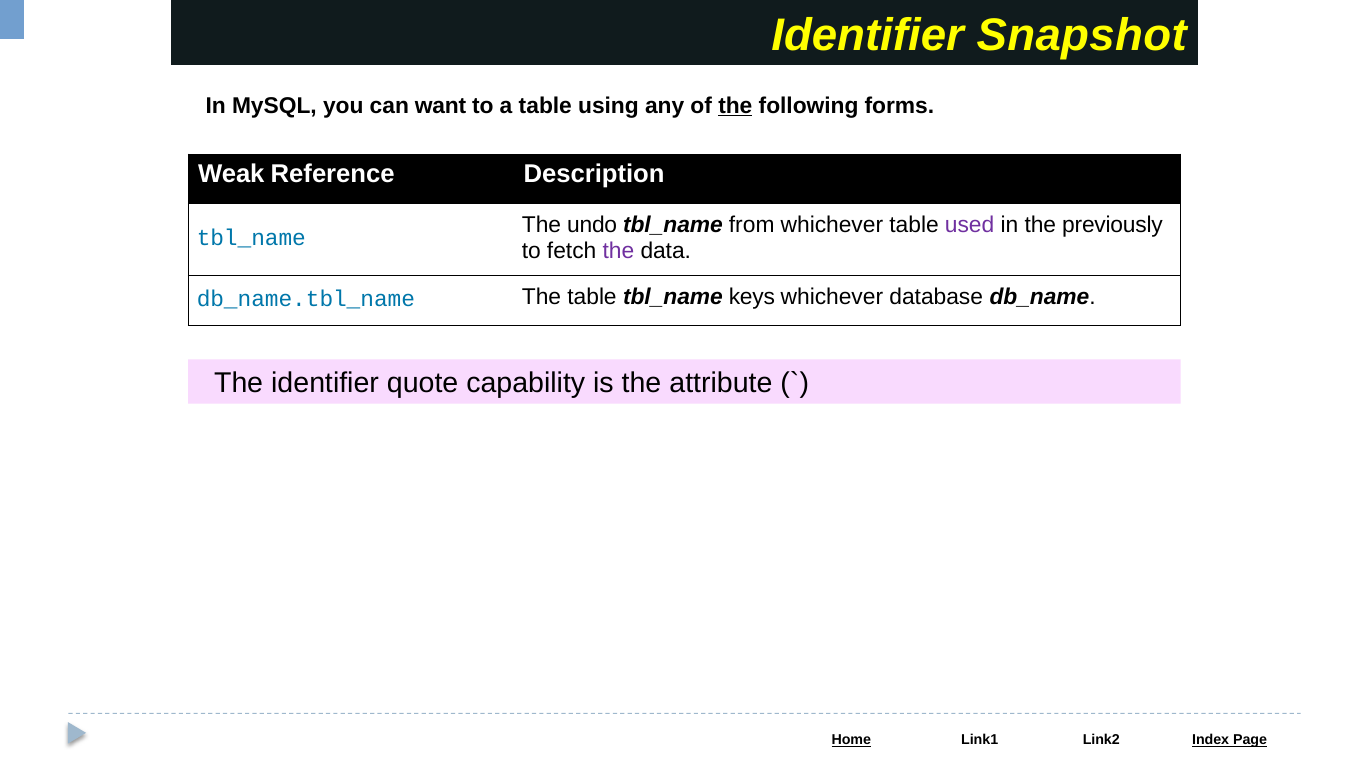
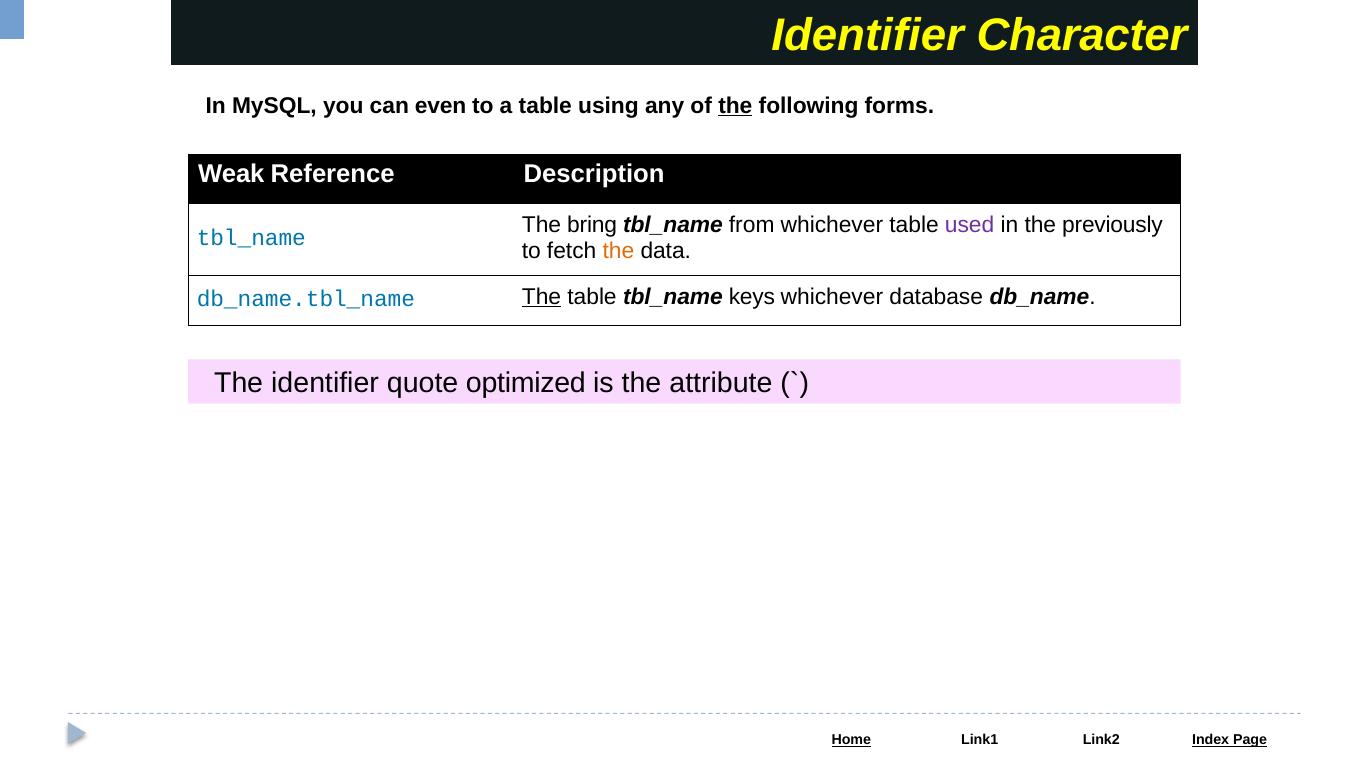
Snapshot: Snapshot -> Character
want: want -> even
undo: undo -> bring
the at (618, 251) colour: purple -> orange
The at (542, 297) underline: none -> present
capability: capability -> optimized
